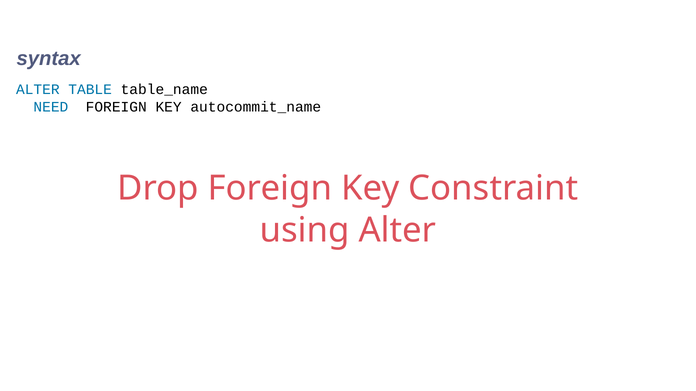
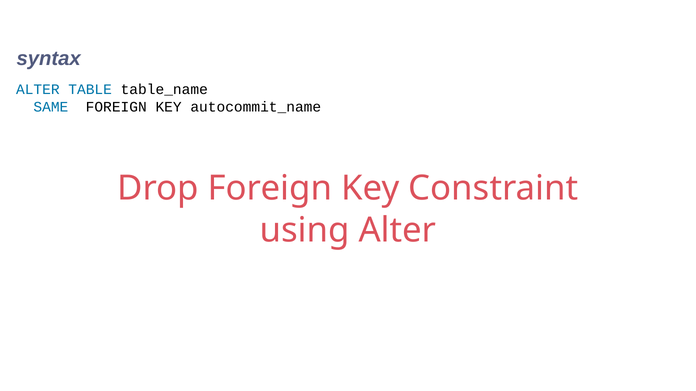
NEED: NEED -> SAME
